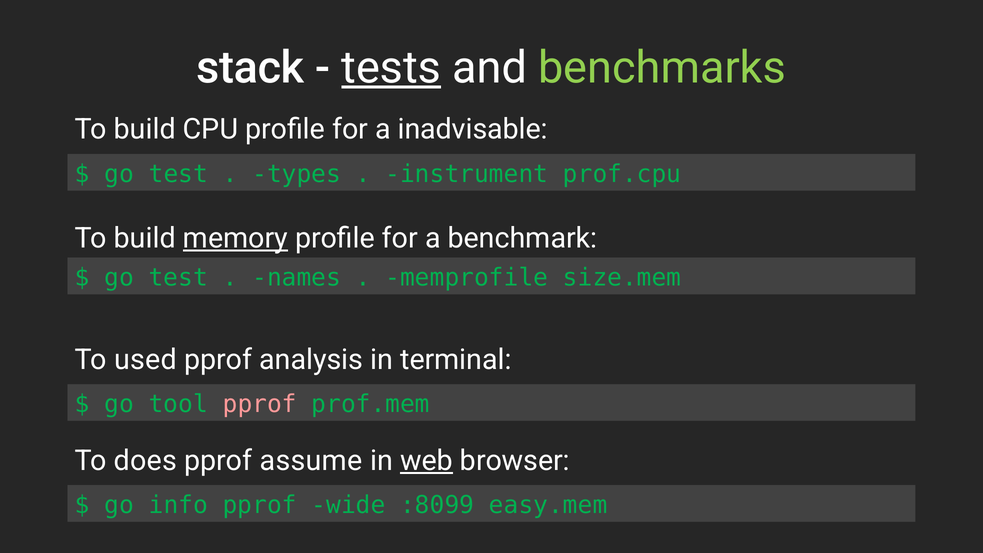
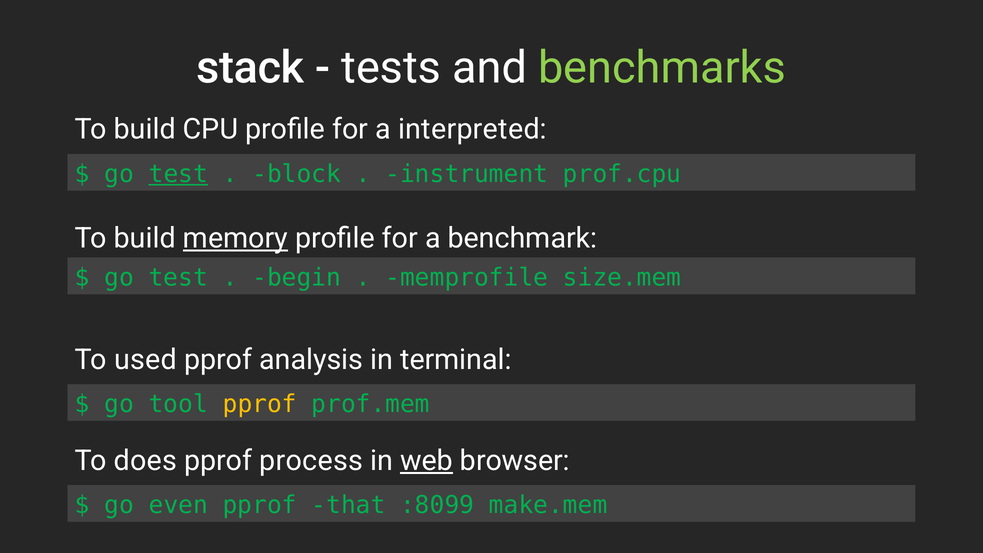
tests underline: present -> none
inadvisable: inadvisable -> interpreted
test at (178, 174) underline: none -> present
types: types -> block
names: names -> begin
pprof at (260, 404) colour: pink -> yellow
assume: assume -> process
info: info -> even
wide: wide -> that
easy.mem: easy.mem -> make.mem
